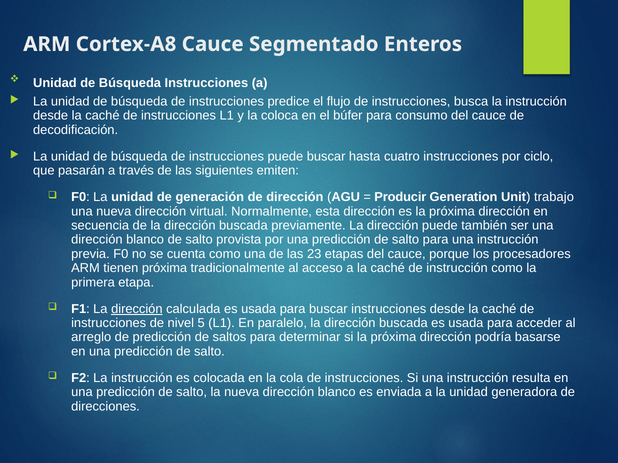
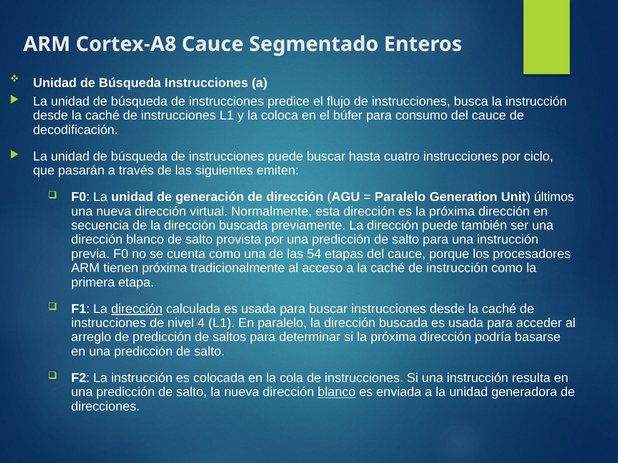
Producir at (400, 197): Producir -> Paralelo
trabajo: trabajo -> últimos
23: 23 -> 54
5: 5 -> 4
blanco at (337, 393) underline: none -> present
